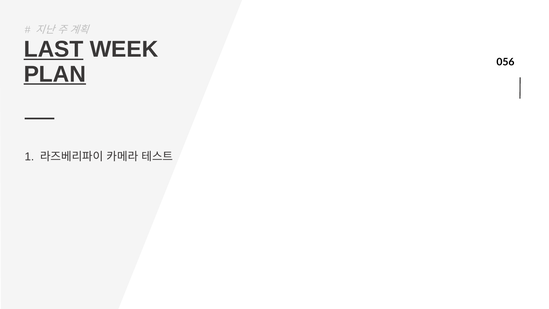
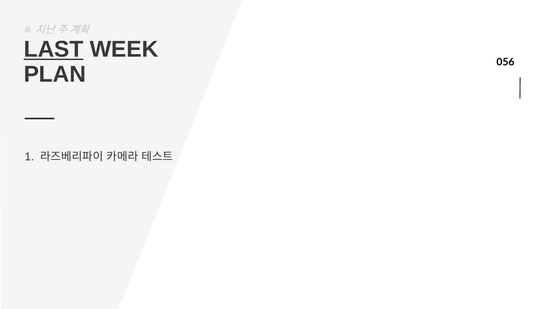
PLAN underline: present -> none
